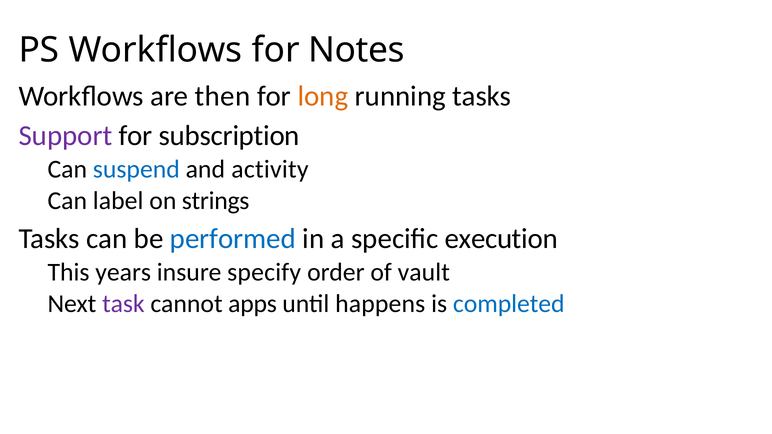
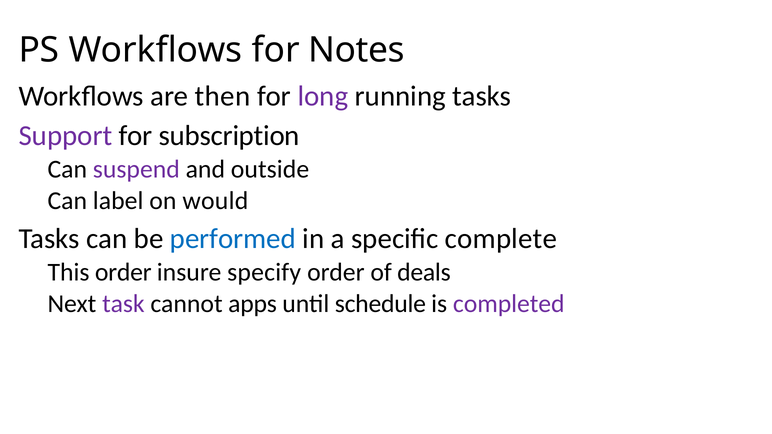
long colour: orange -> purple
suspend colour: blue -> purple
activity: activity -> outside
strings: strings -> would
execution: execution -> complete
This years: years -> order
vault: vault -> deals
happens: happens -> schedule
completed colour: blue -> purple
